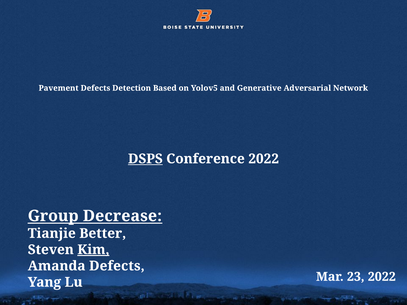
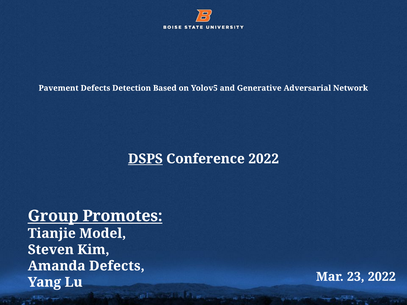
Decrease: Decrease -> Promotes
Better: Better -> Model
Kim underline: present -> none
